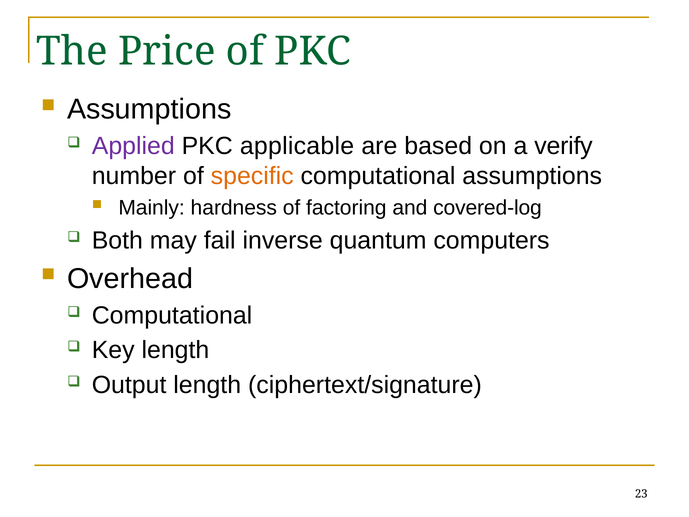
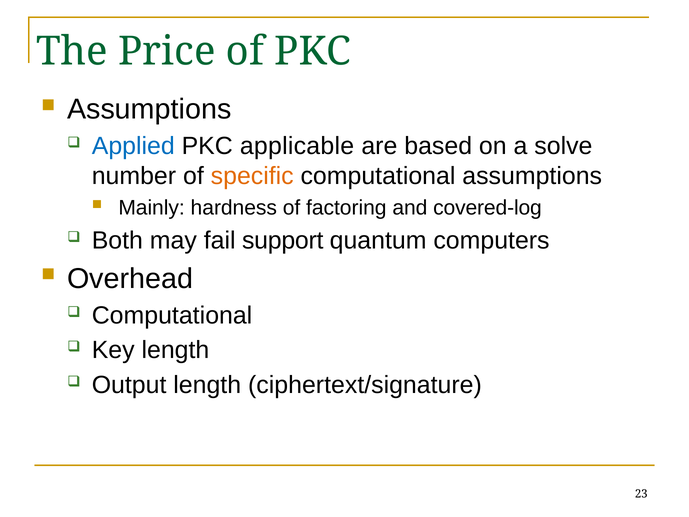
Applied colour: purple -> blue
verify: verify -> solve
inverse: inverse -> support
